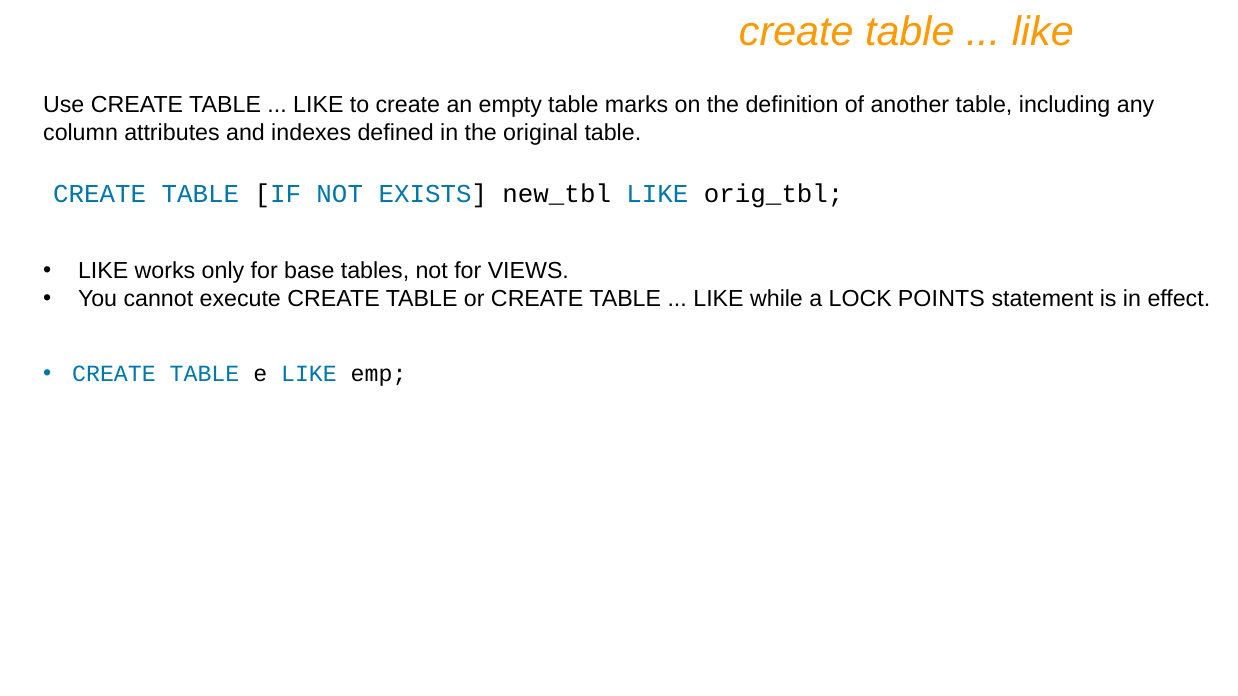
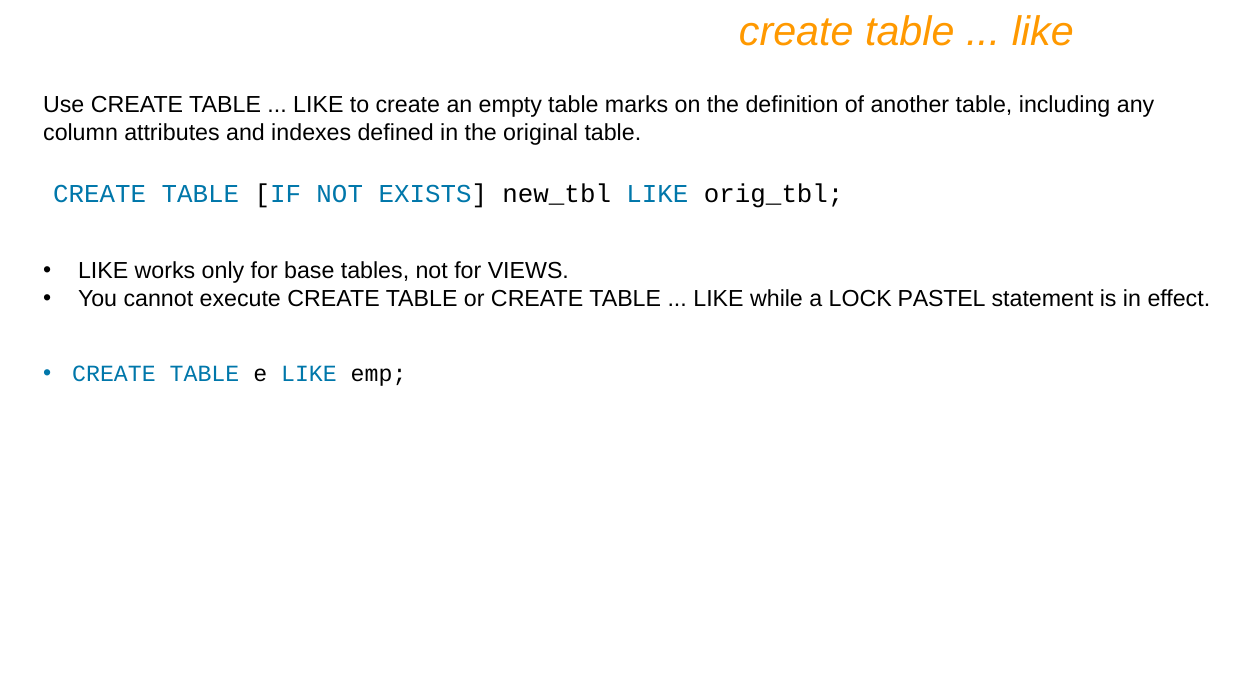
POINTS: POINTS -> PASTEL
